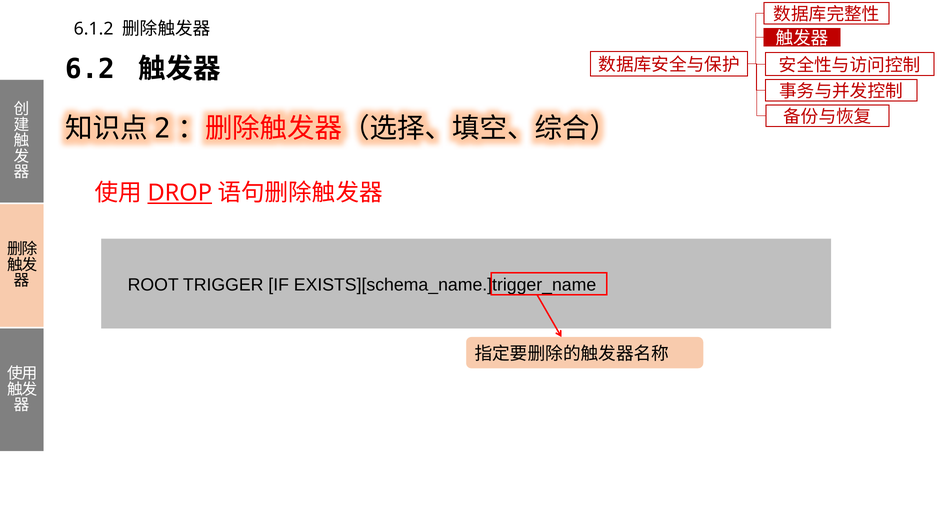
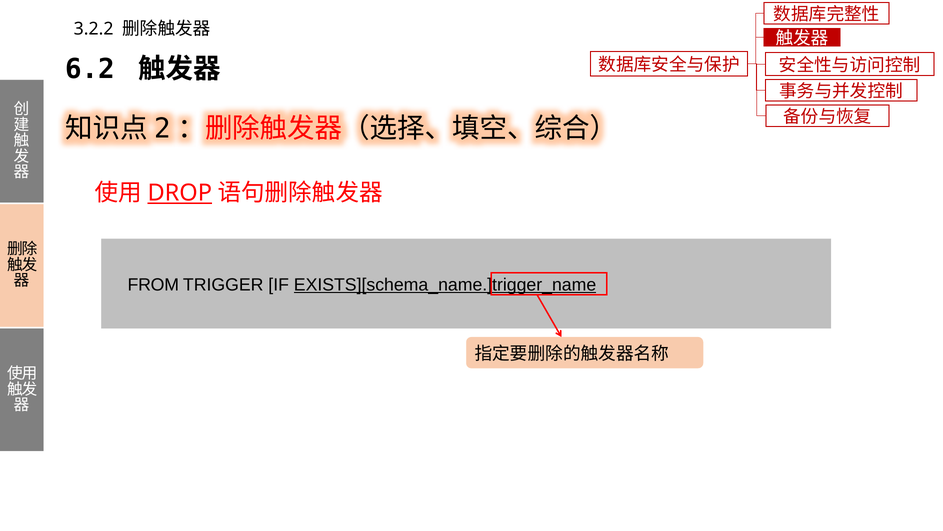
6.1.2: 6.1.2 -> 3.2.2
ROOT: ROOT -> FROM
EXISTS][schema_name.]trigger_name underline: none -> present
